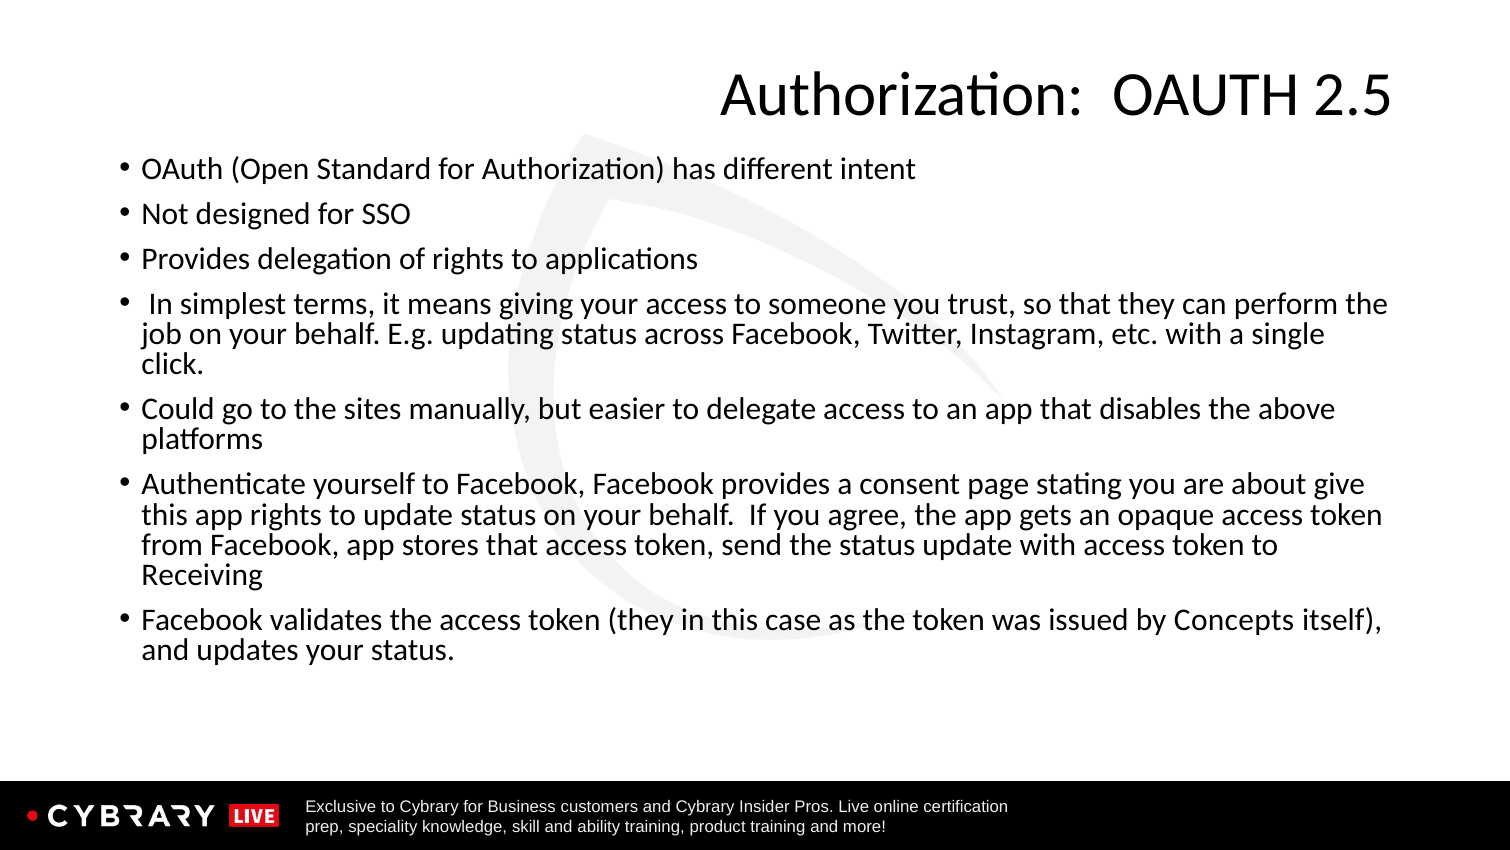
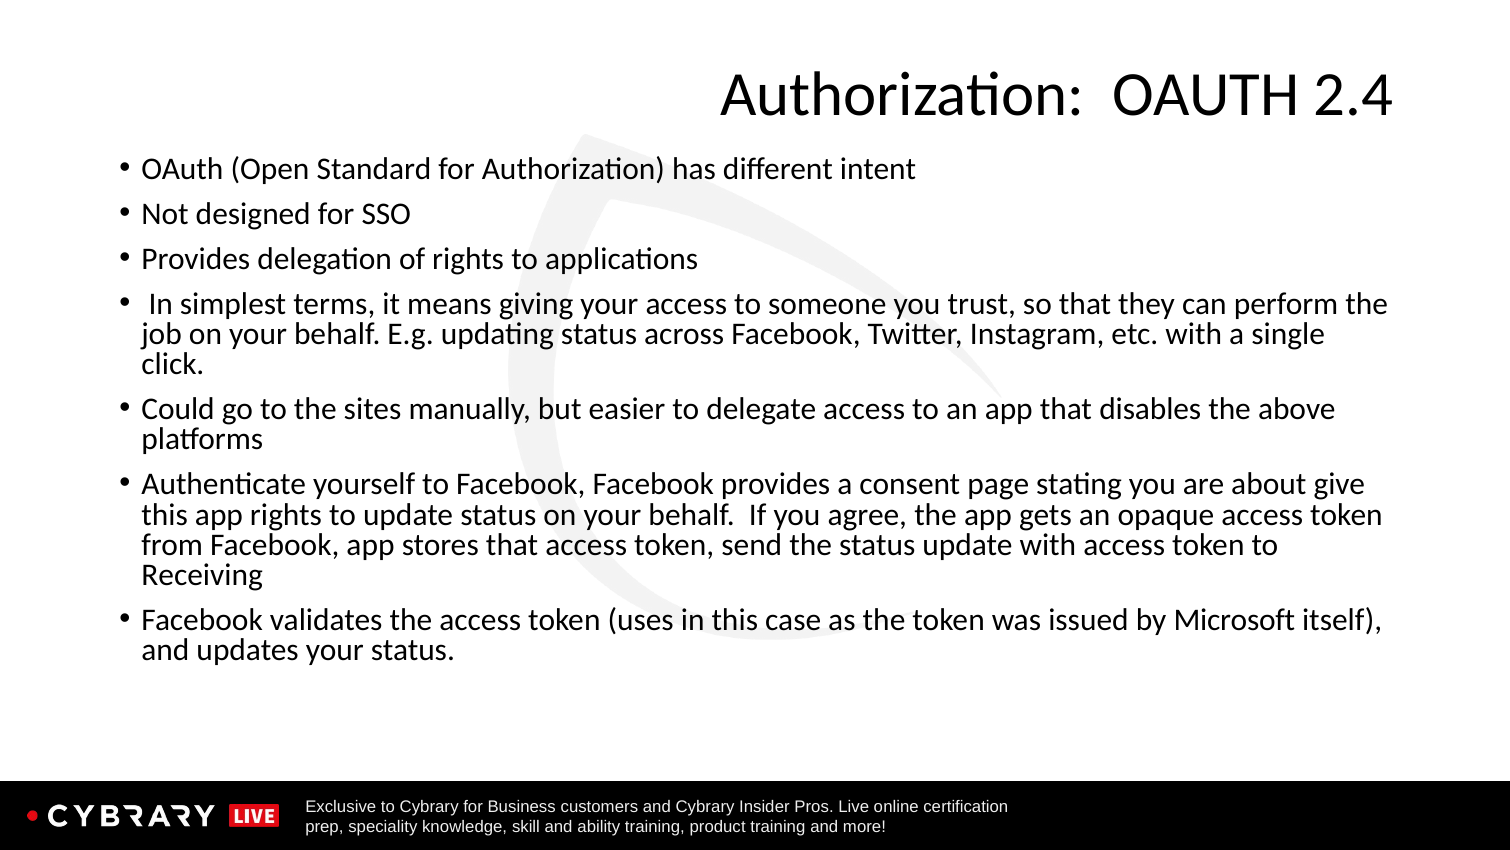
2.5: 2.5 -> 2.4
token they: they -> uses
Concepts: Concepts -> Microsoft
